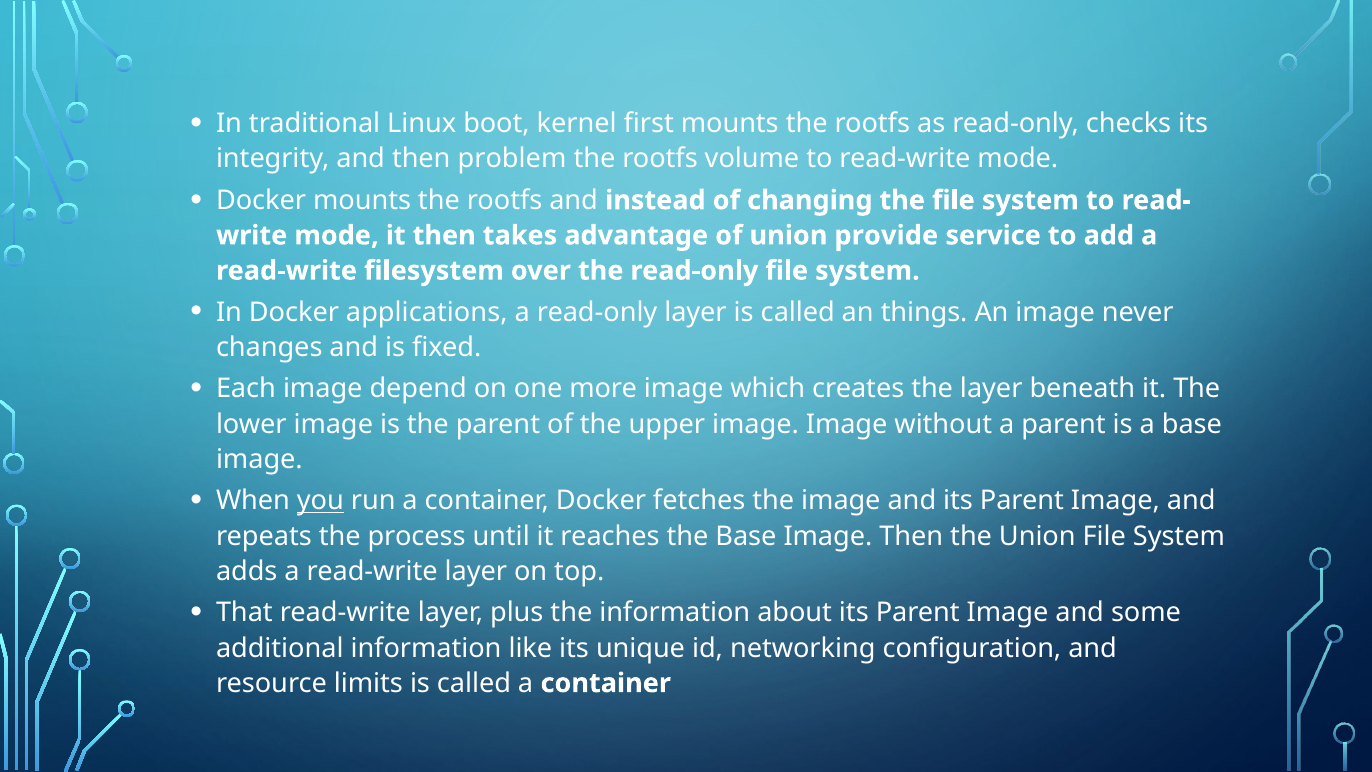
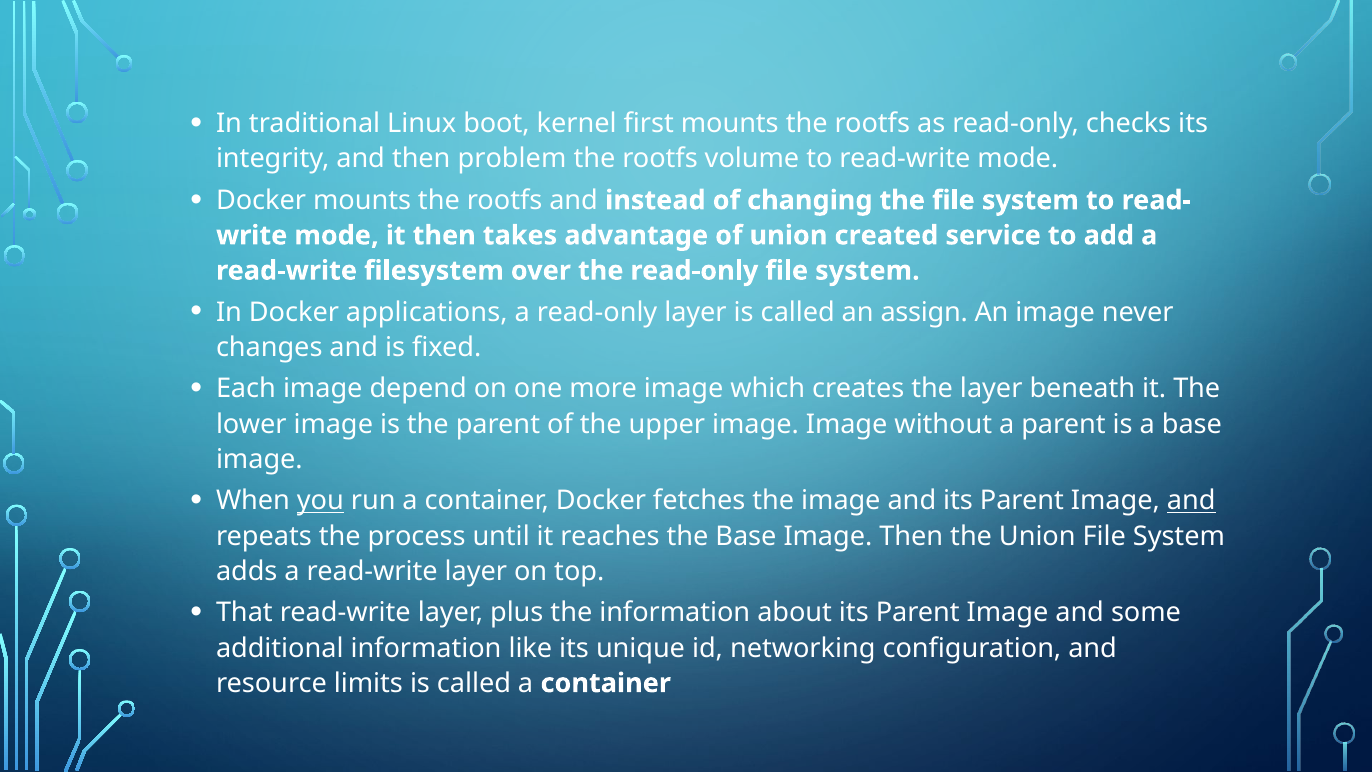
provide: provide -> created
things: things -> assign
and at (1191, 501) underline: none -> present
